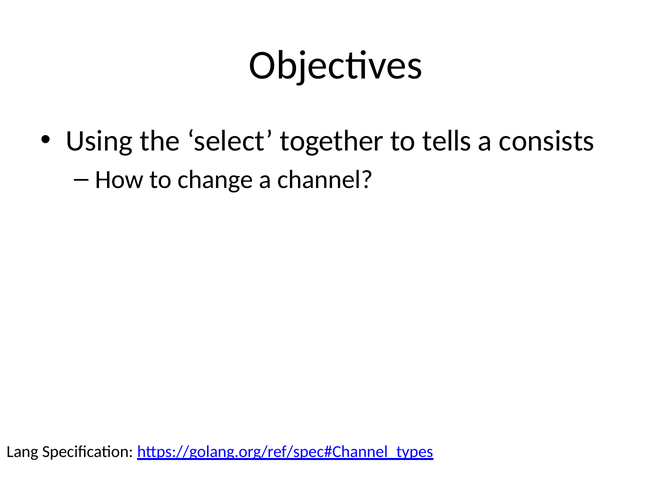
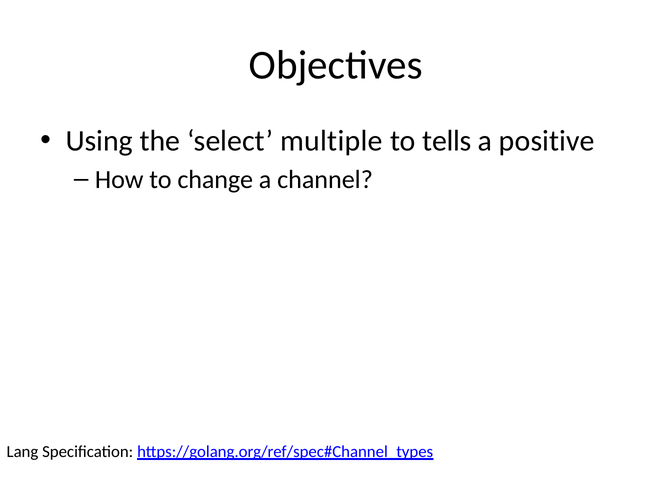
together: together -> multiple
consists: consists -> positive
